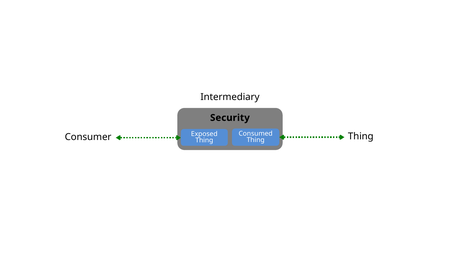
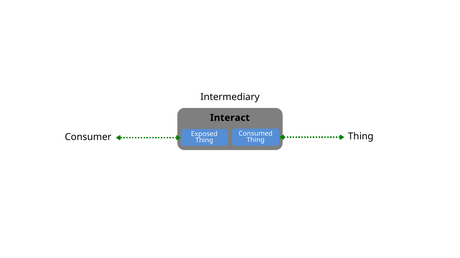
Security: Security -> Interact
